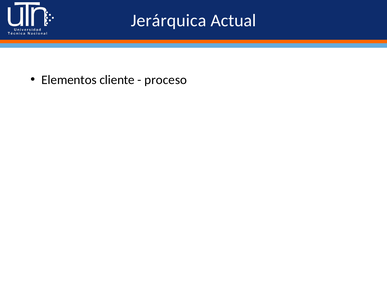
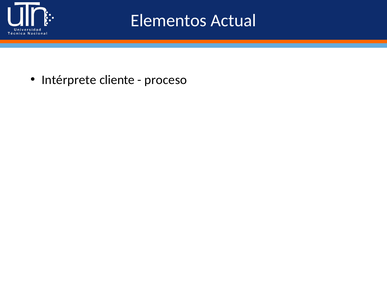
Jerárquica: Jerárquica -> Elementos
Elementos: Elementos -> Intérprete
